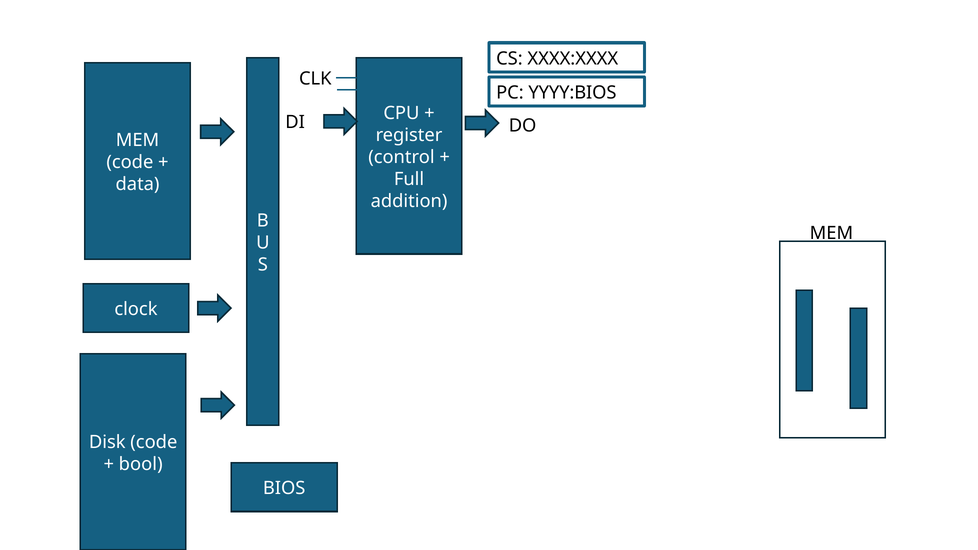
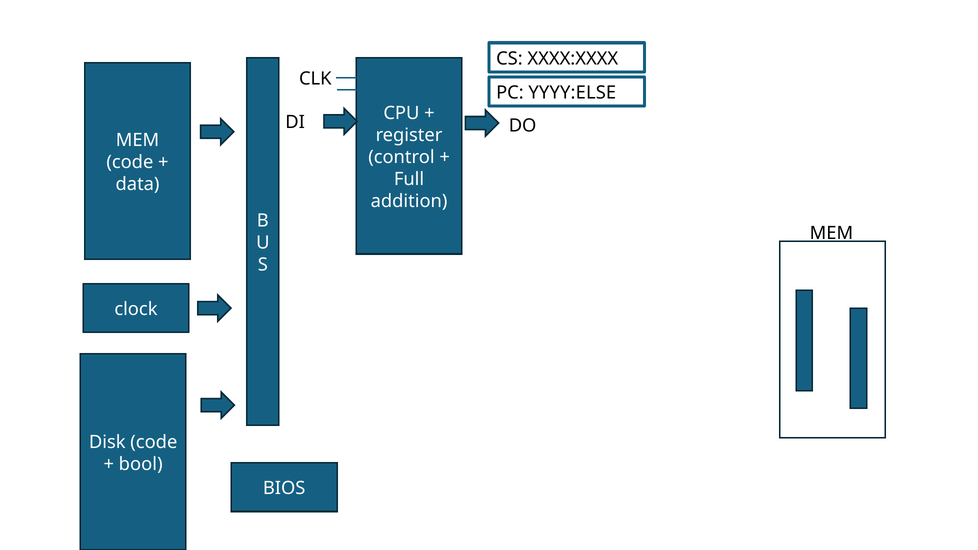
YYYY:BIOS: YYYY:BIOS -> YYYY:ELSE
